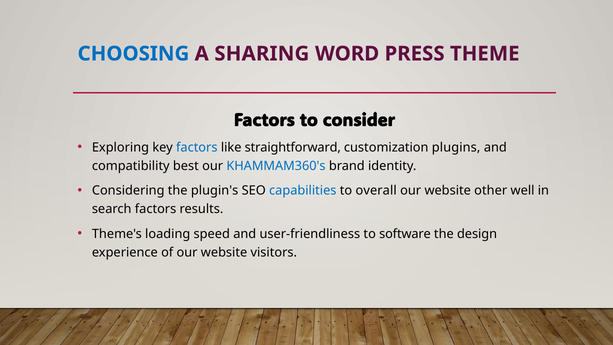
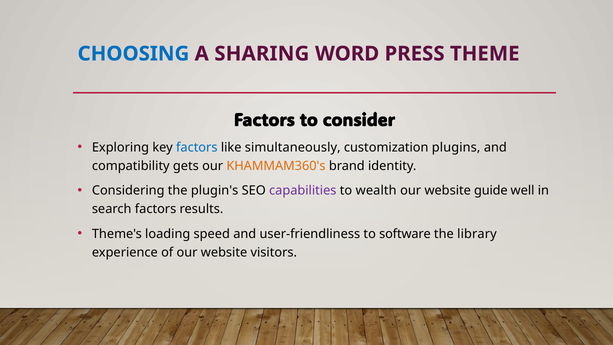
straightforward: straightforward -> simultaneously
best: best -> gets
KHAMMAM360's colour: blue -> orange
capabilities colour: blue -> purple
overall: overall -> wealth
other: other -> guide
design: design -> library
